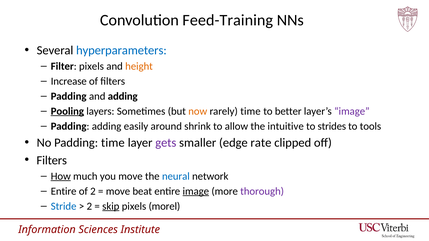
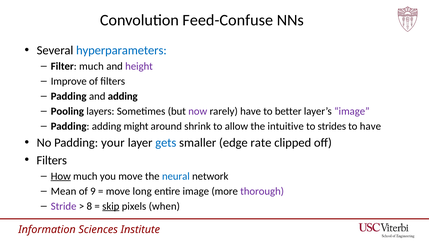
Feed-Training: Feed-Training -> Feed-Confuse
Filter pixels: pixels -> much
height colour: orange -> purple
Increase: Increase -> Improve
Pooling underline: present -> none
now colour: orange -> purple
rarely time: time -> have
easily: easily -> might
to tools: tools -> have
Padding time: time -> your
gets colour: purple -> blue
Entire at (64, 191): Entire -> Mean
of 2: 2 -> 9
beat: beat -> long
image at (196, 191) underline: present -> none
Stride colour: blue -> purple
2 at (89, 206): 2 -> 8
morel: morel -> when
